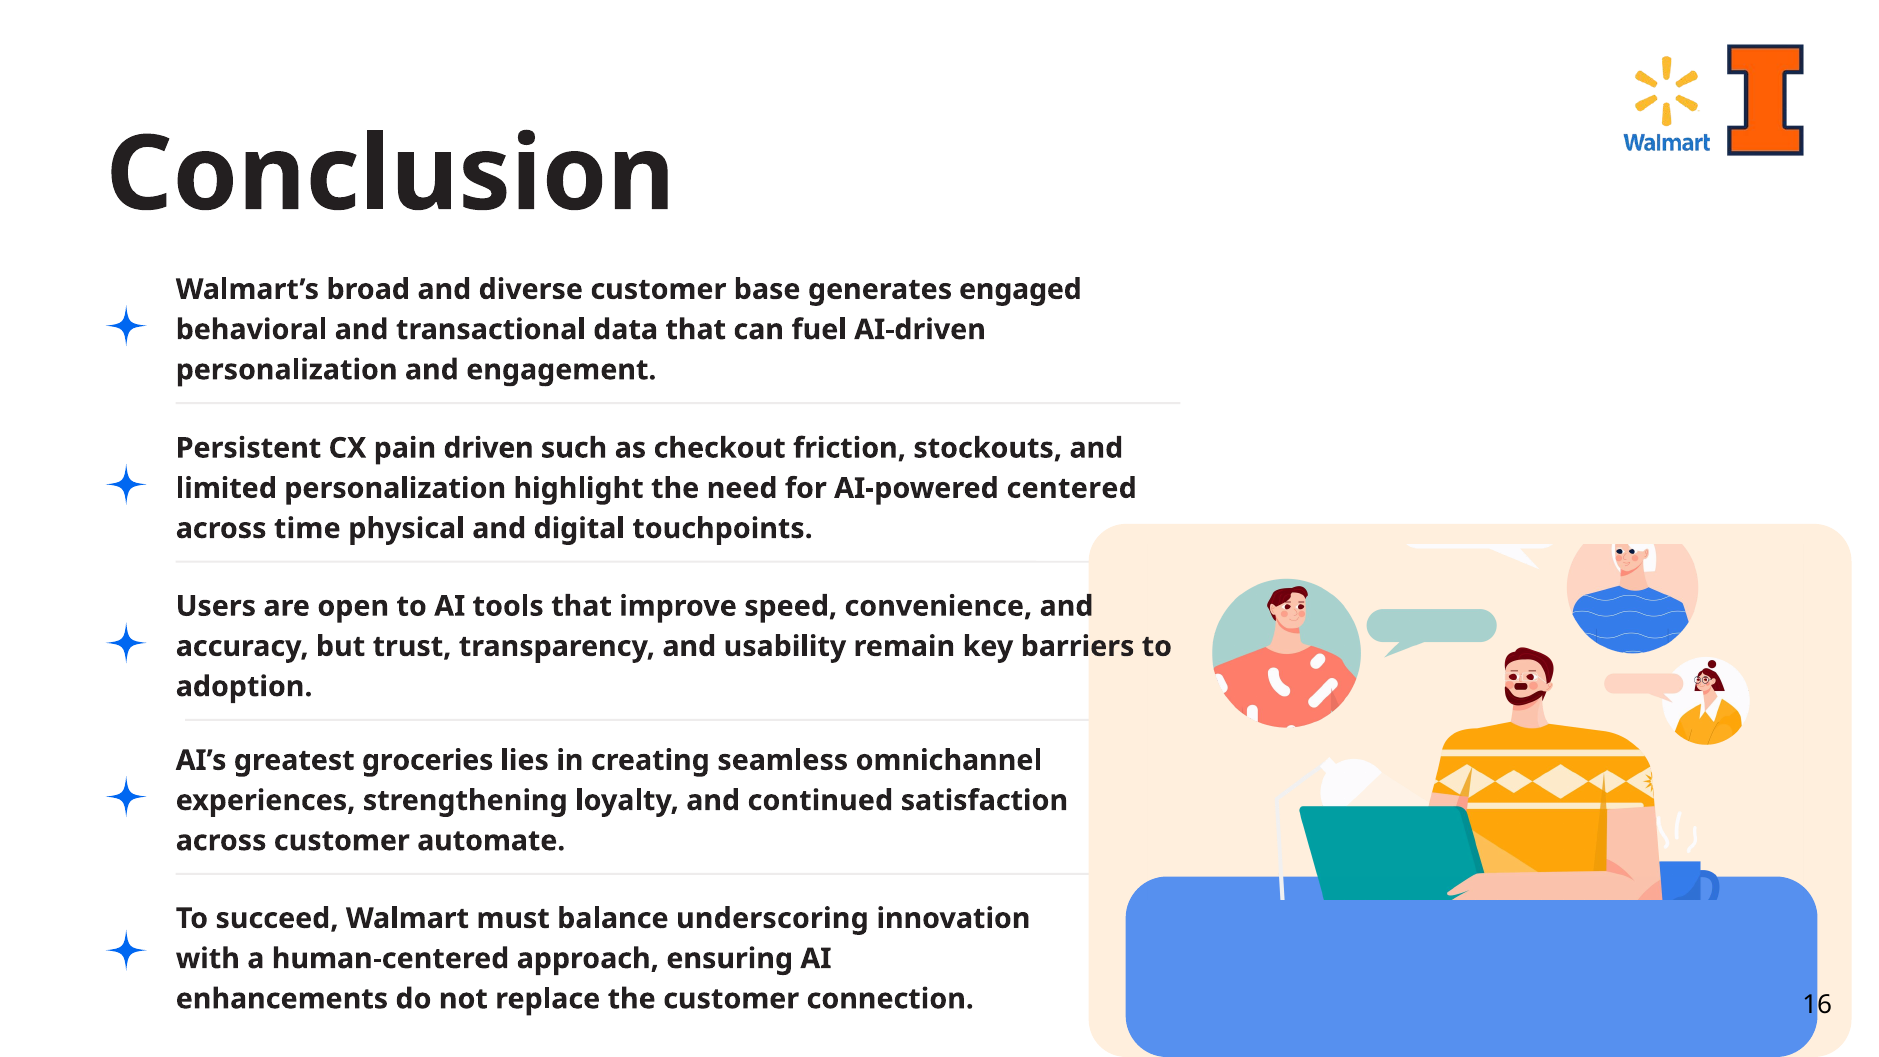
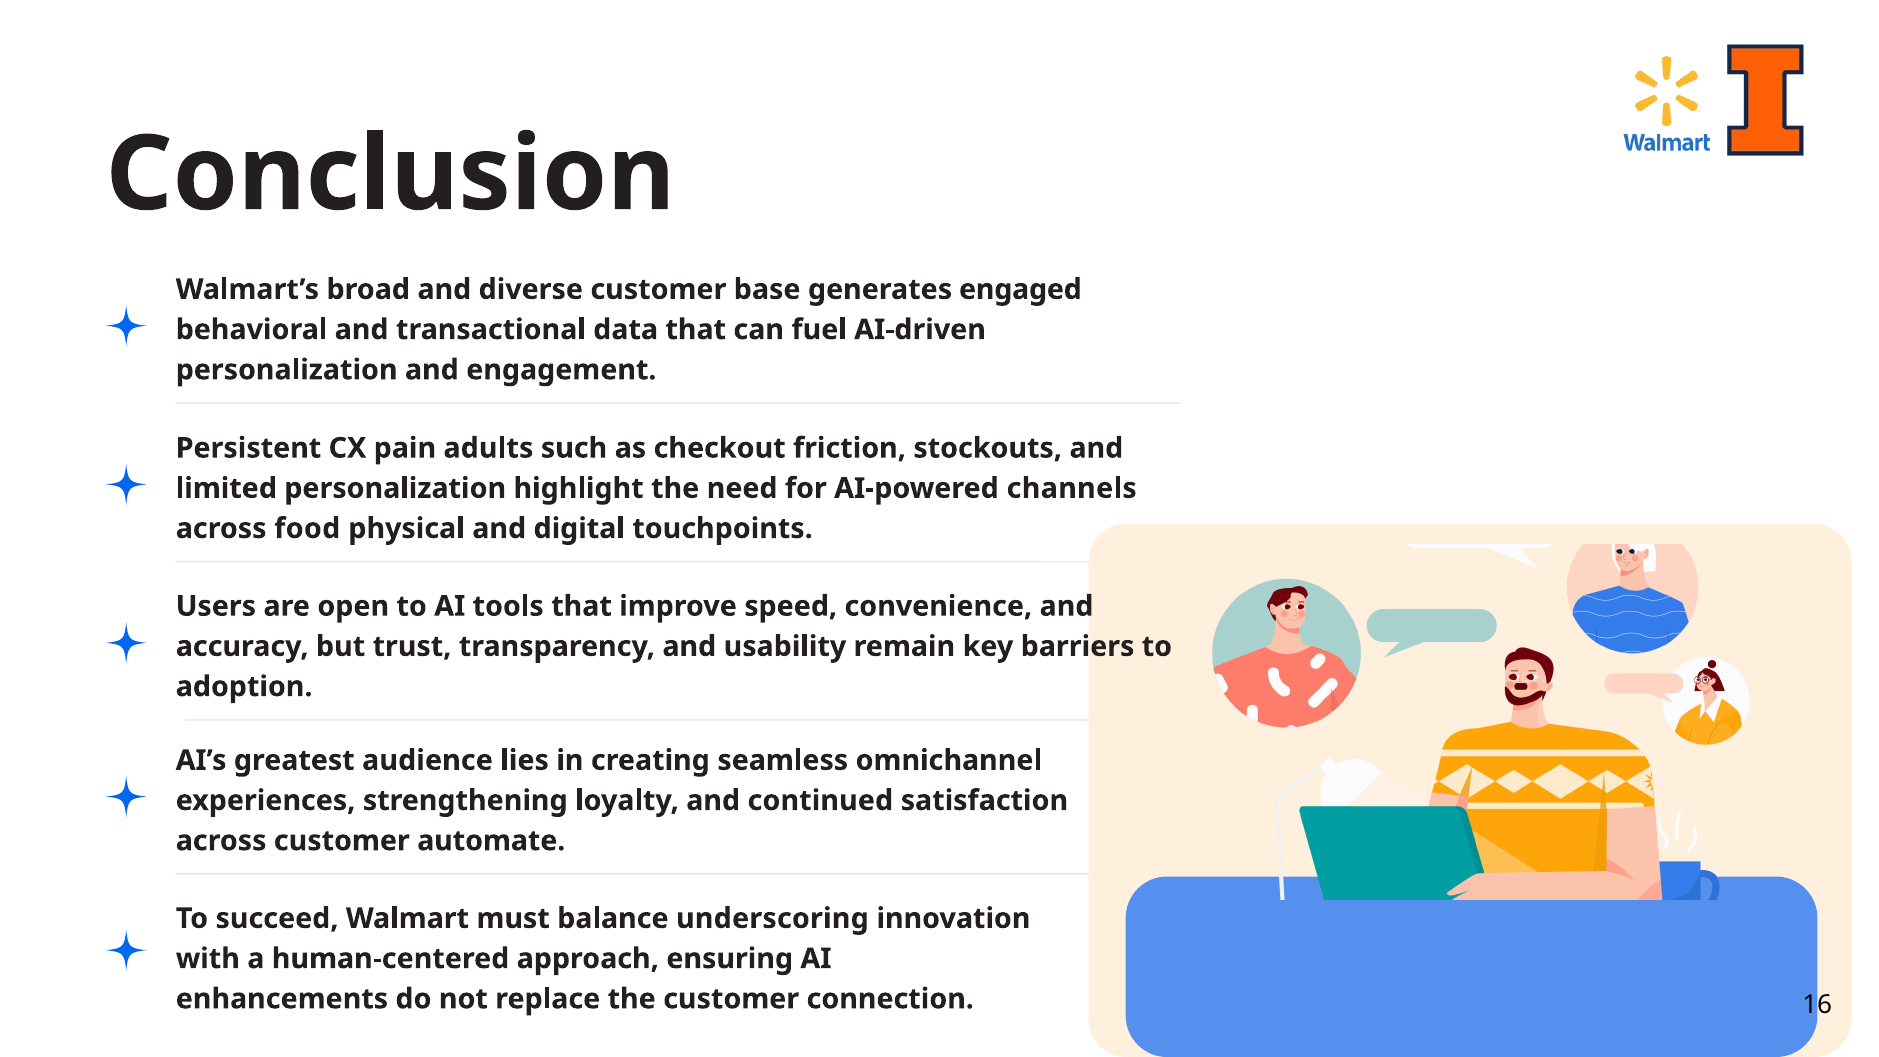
driven: driven -> adults
centered: centered -> channels
time: time -> food
groceries: groceries -> audience
